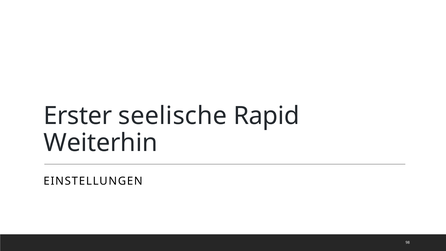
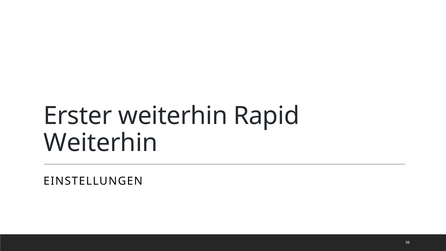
Erster seelische: seelische -> weiterhin
